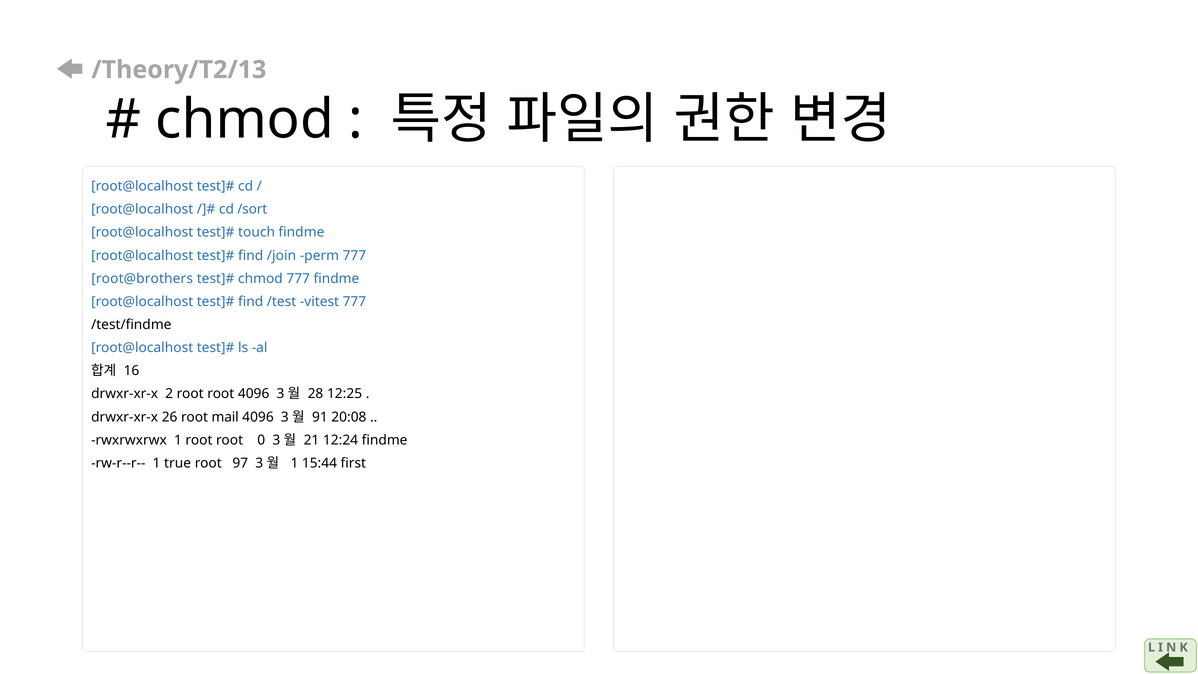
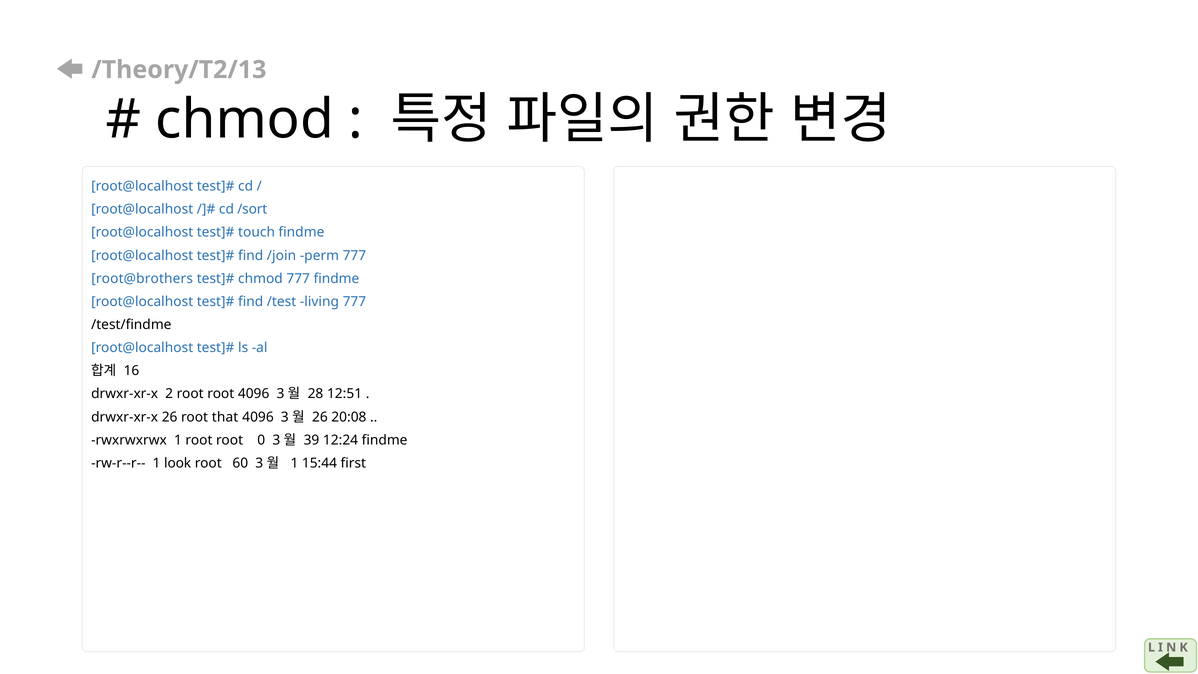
vitest: vitest -> living
12:25: 12:25 -> 12:51
mail: mail -> that
91 at (320, 417): 91 -> 26
21: 21 -> 39
true: true -> look
97: 97 -> 60
